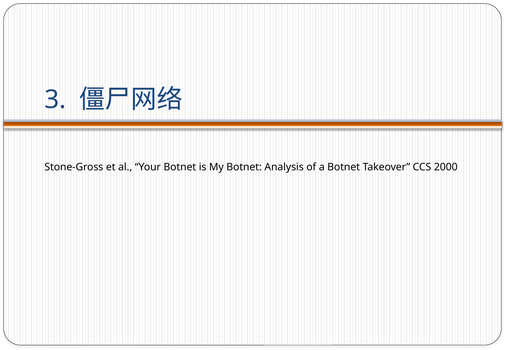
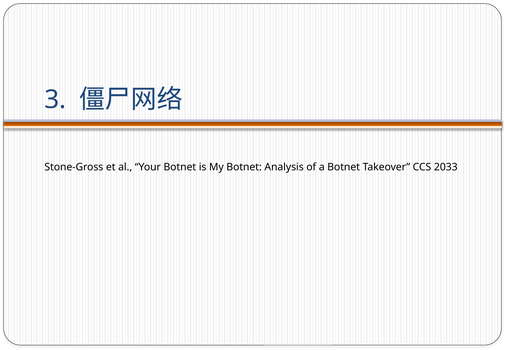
2000: 2000 -> 2033
